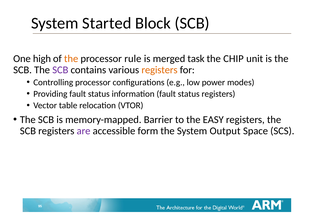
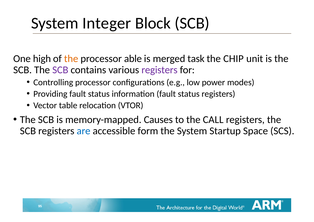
Started: Started -> Integer
rule: rule -> able
registers at (160, 70) colour: orange -> purple
Barrier: Barrier -> Causes
EASY: EASY -> CALL
are colour: purple -> blue
Output: Output -> Startup
